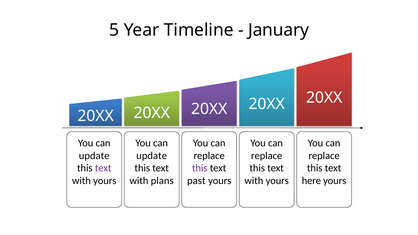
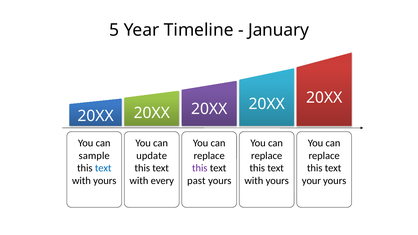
update at (94, 156): update -> sample
text at (103, 168) colour: purple -> blue
plans: plans -> every
here: here -> your
